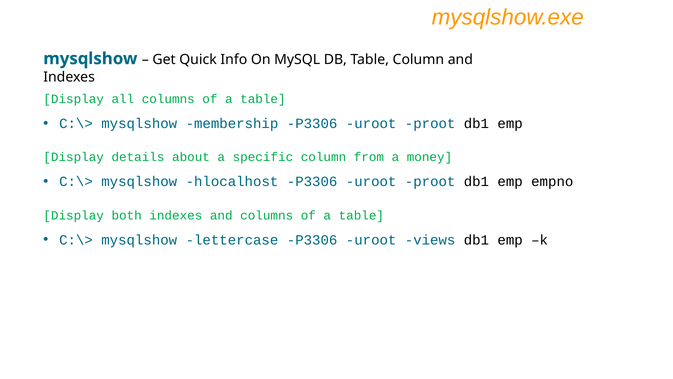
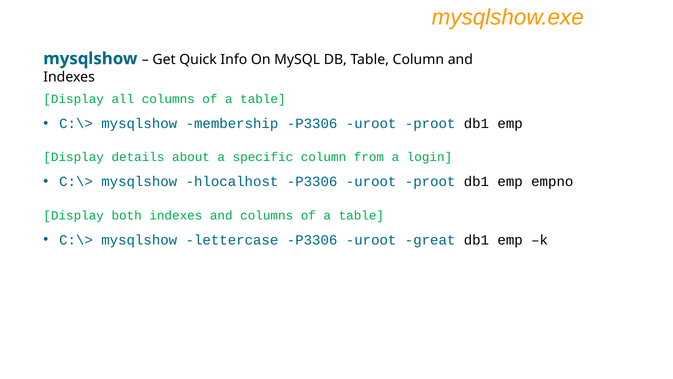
money: money -> login
views: views -> great
